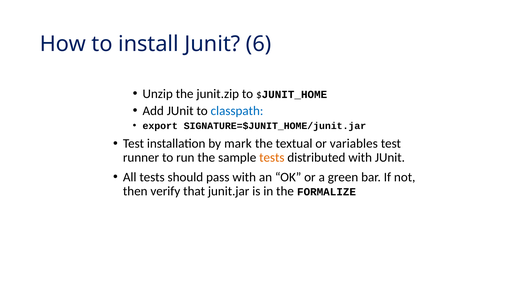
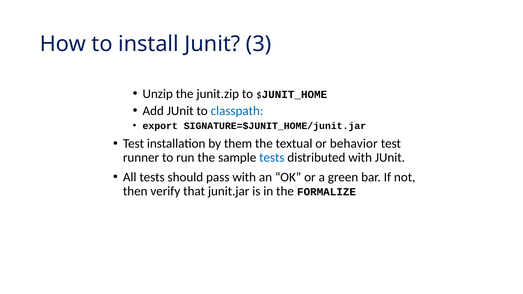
6: 6 -> 3
mark: mark -> them
variables: variables -> behavior
tests at (272, 158) colour: orange -> blue
